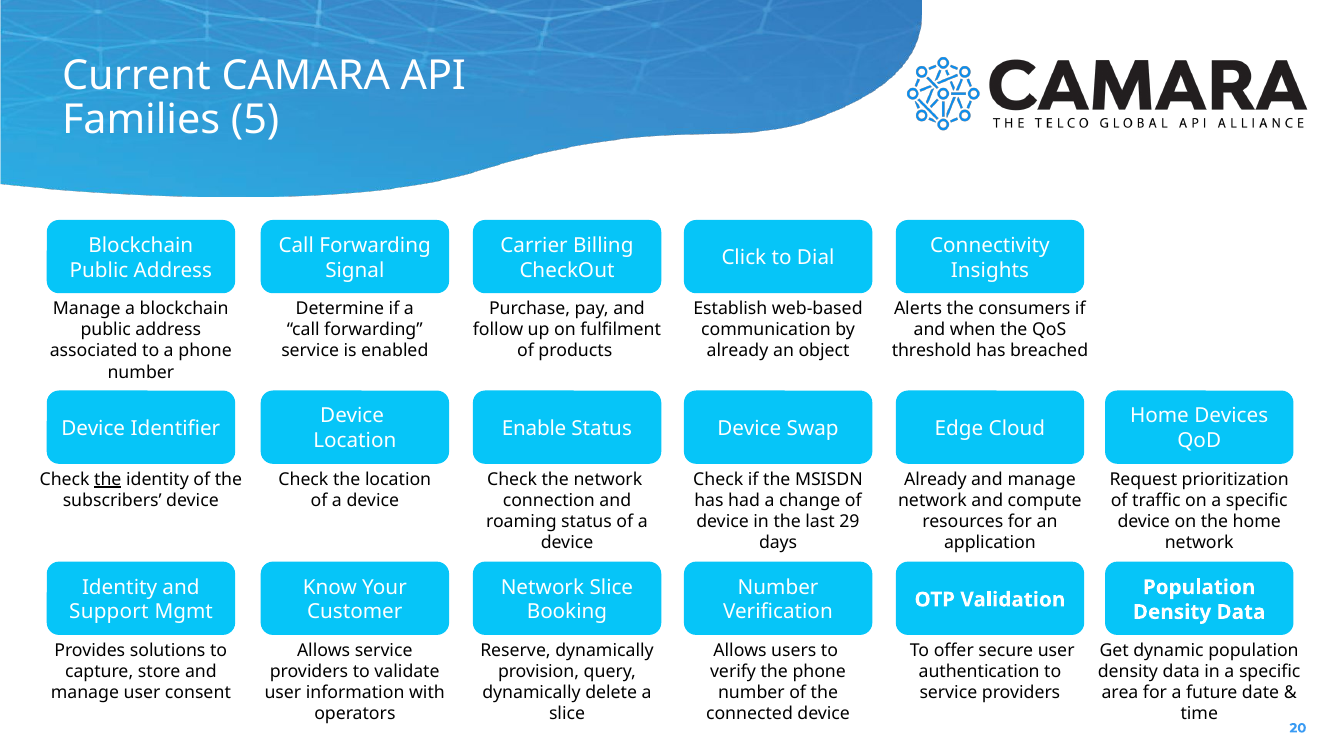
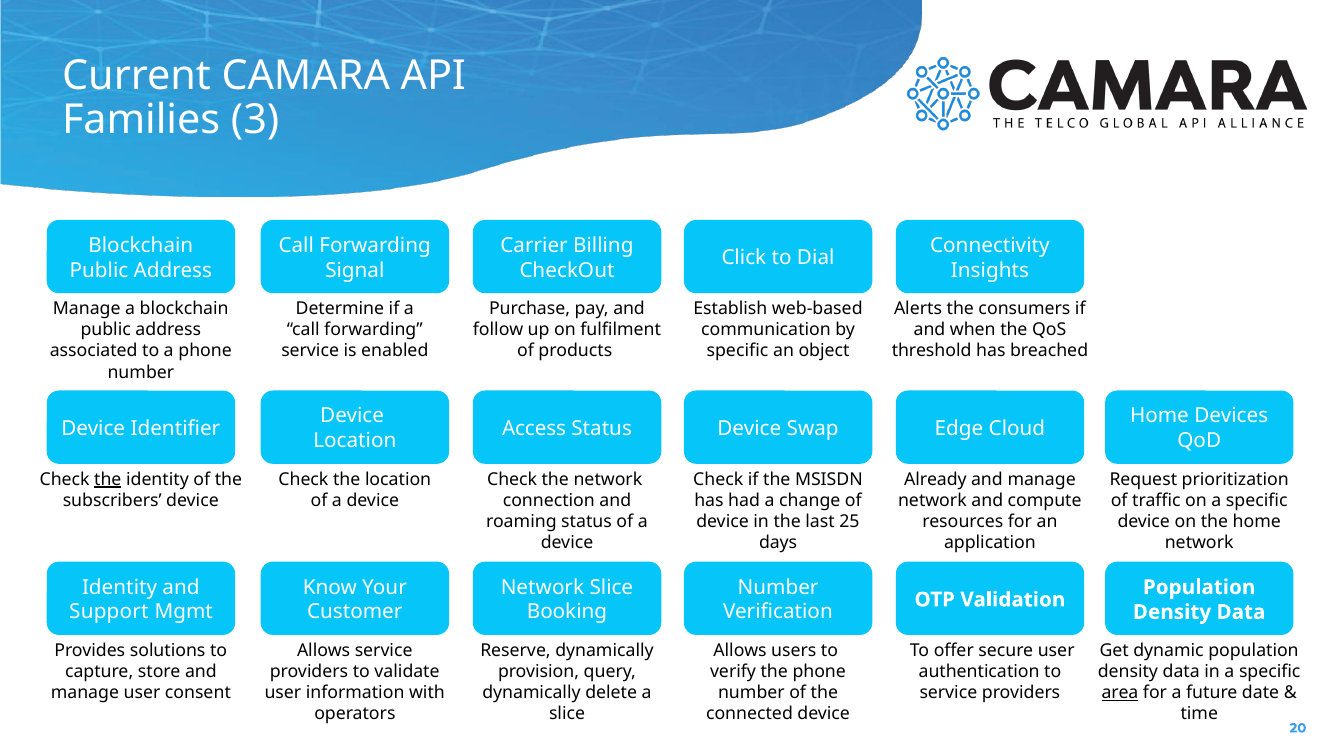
5: 5 -> 3
already at (737, 351): already -> specific
Enable at (534, 429): Enable -> Access
29: 29 -> 25
area underline: none -> present
